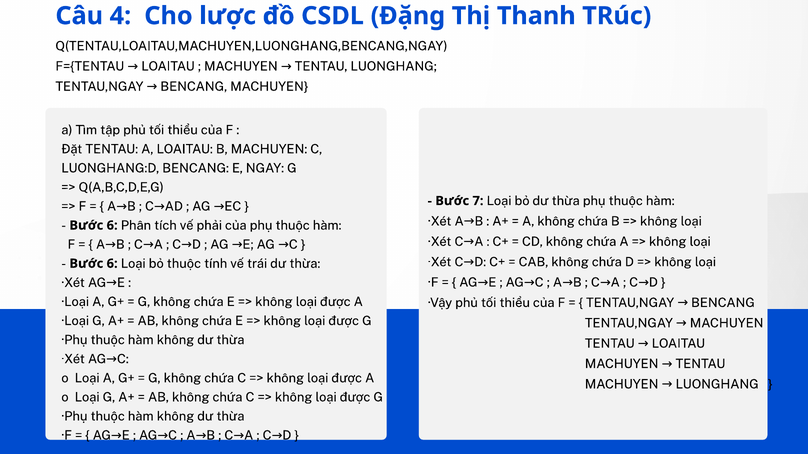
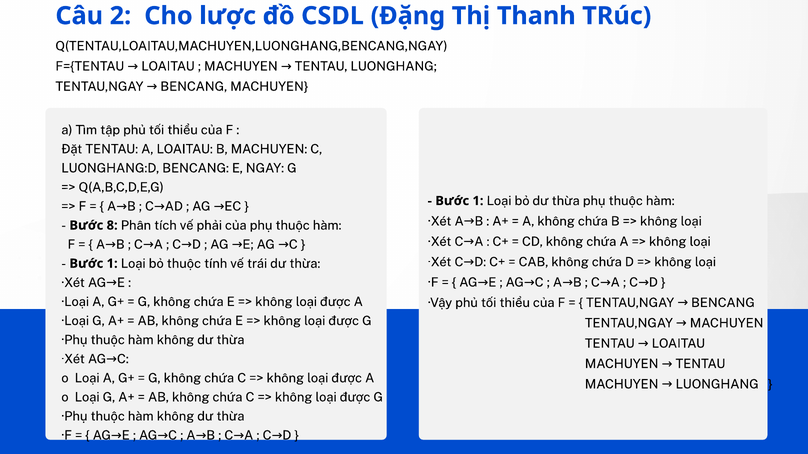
4: 4 -> 2
7 at (478, 201): 7 -> 1
6 at (112, 226): 6 -> 8
6 at (112, 264): 6 -> 1
